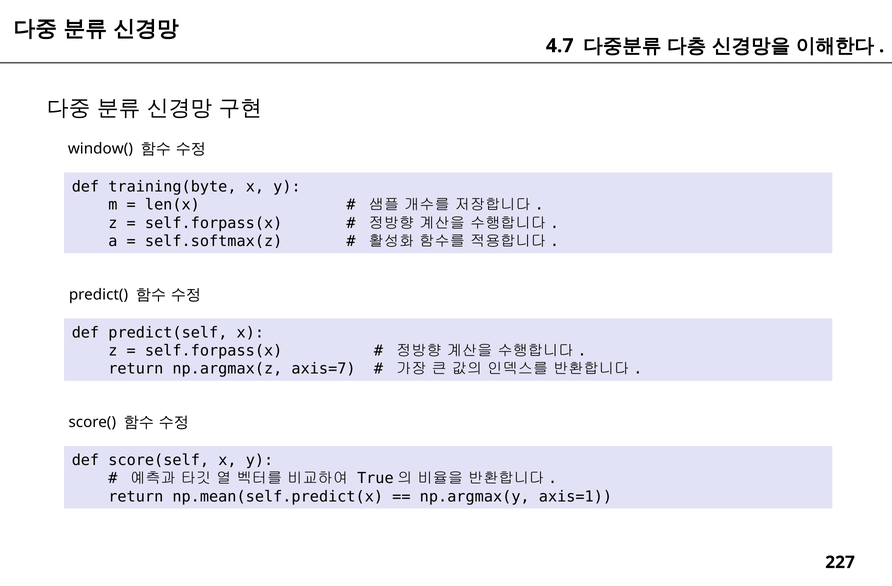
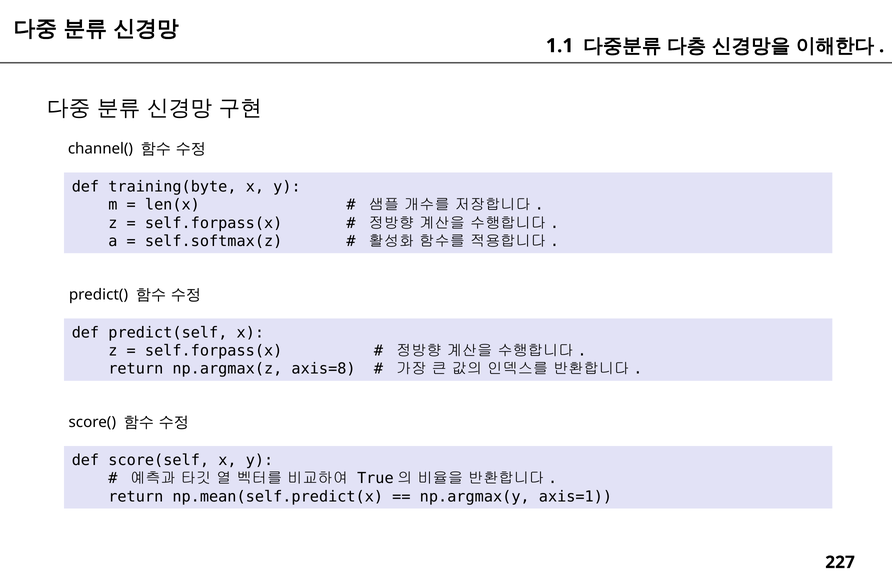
4.7: 4.7 -> 1.1
window(: window( -> channel(
axis=7: axis=7 -> axis=8
